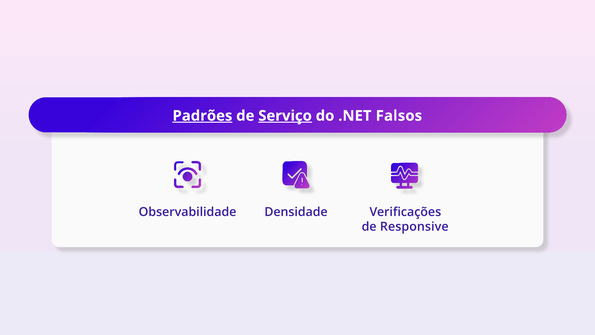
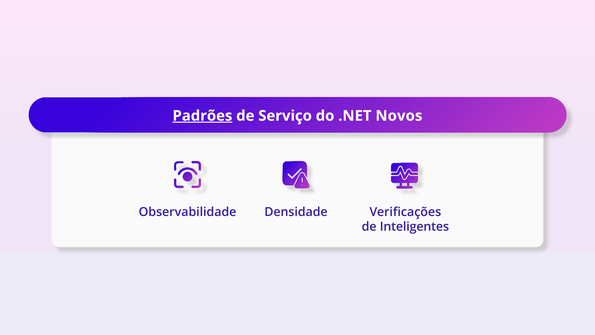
Serviço underline: present -> none
Falsos: Falsos -> Novos
Responsive: Responsive -> Inteligentes
